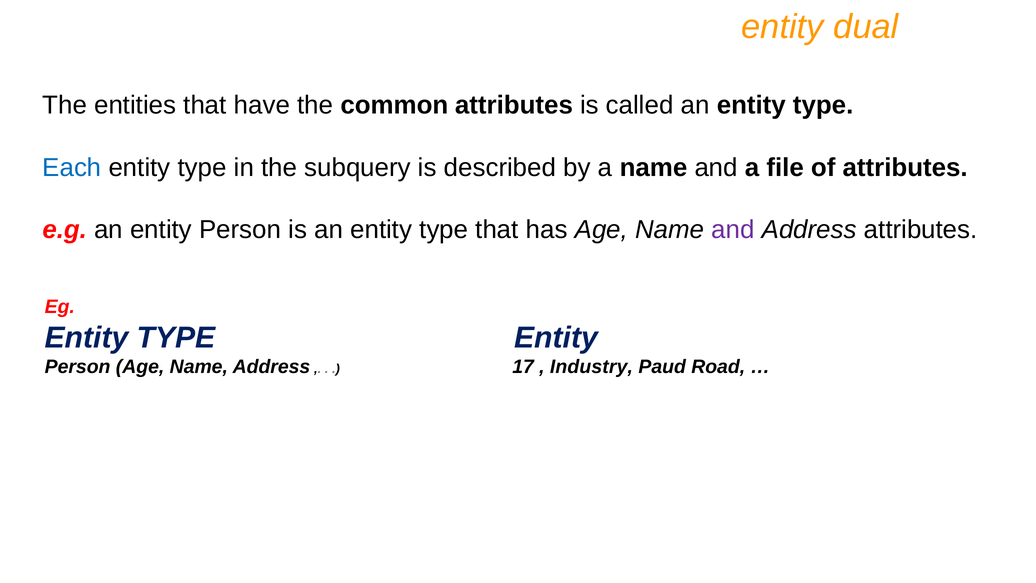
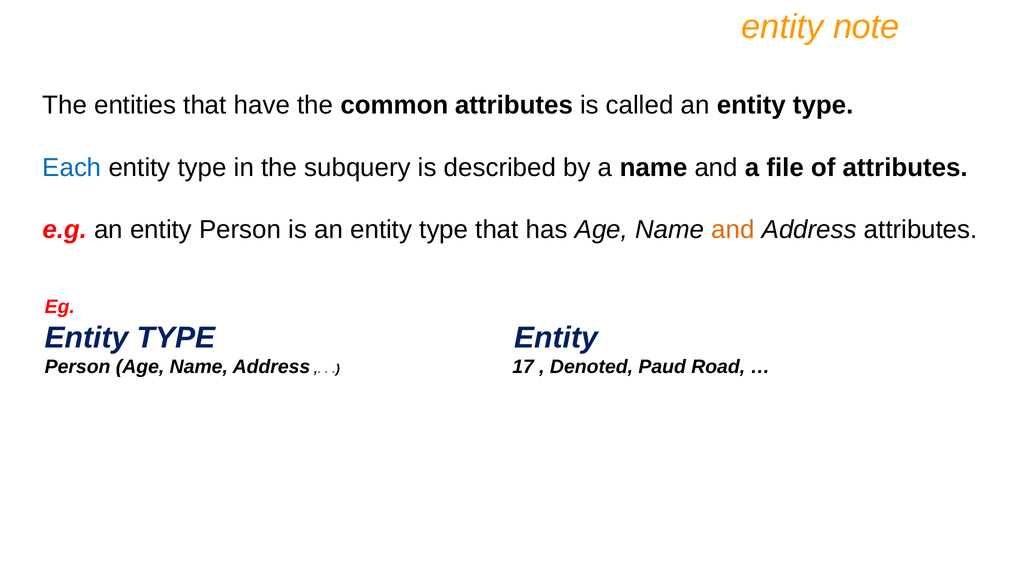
dual: dual -> note
and at (733, 230) colour: purple -> orange
Industry: Industry -> Denoted
